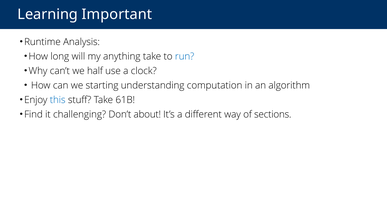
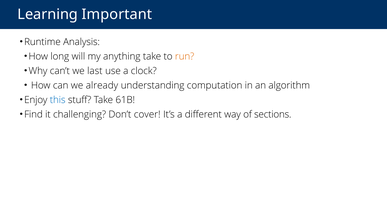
run colour: blue -> orange
half: half -> last
starting: starting -> already
about: about -> cover
